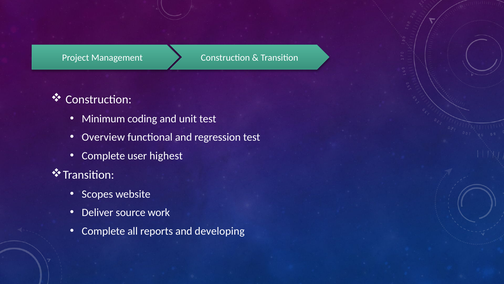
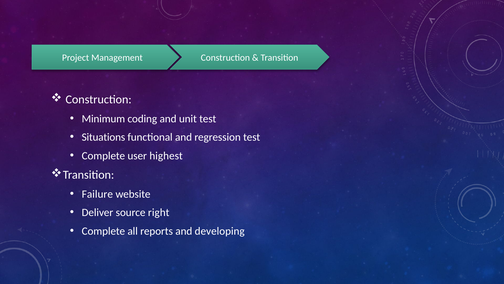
Overview: Overview -> Situations
Scopes: Scopes -> Failure
work: work -> right
